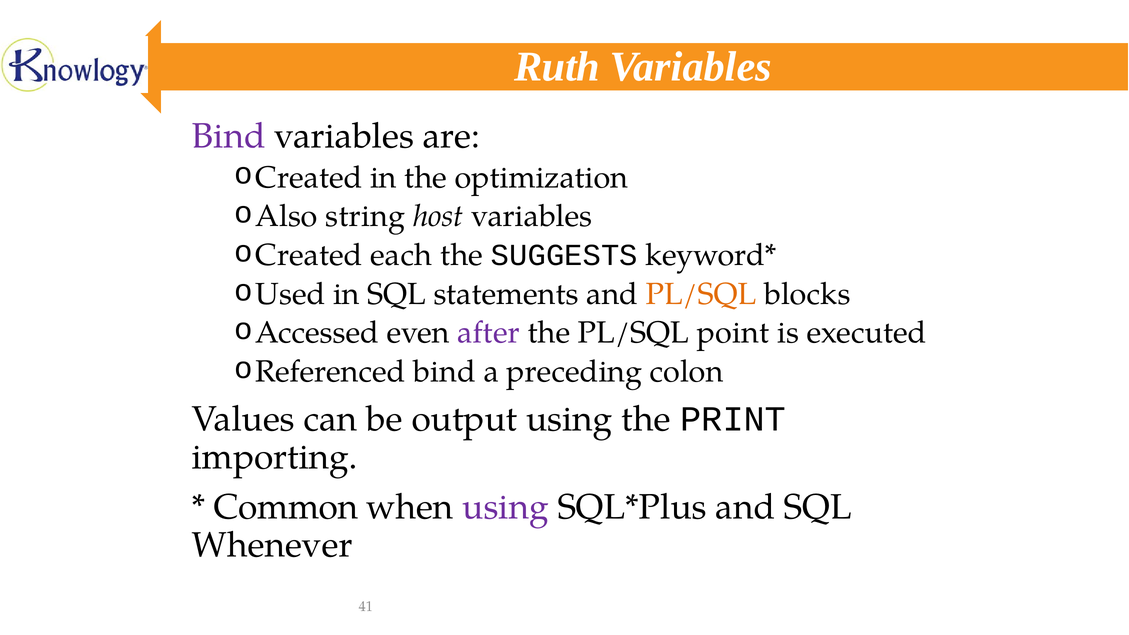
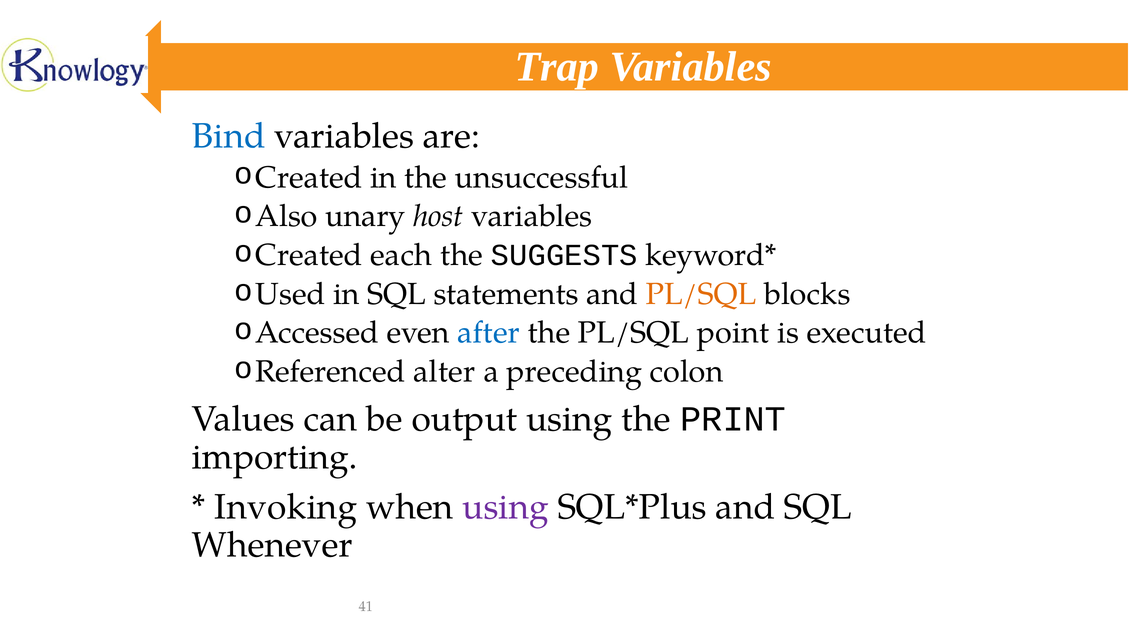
Ruth: Ruth -> Trap
Bind at (229, 136) colour: purple -> blue
optimization: optimization -> unsuccessful
string: string -> unary
after colour: purple -> blue
Referenced bind: bind -> alter
Common: Common -> Invoking
